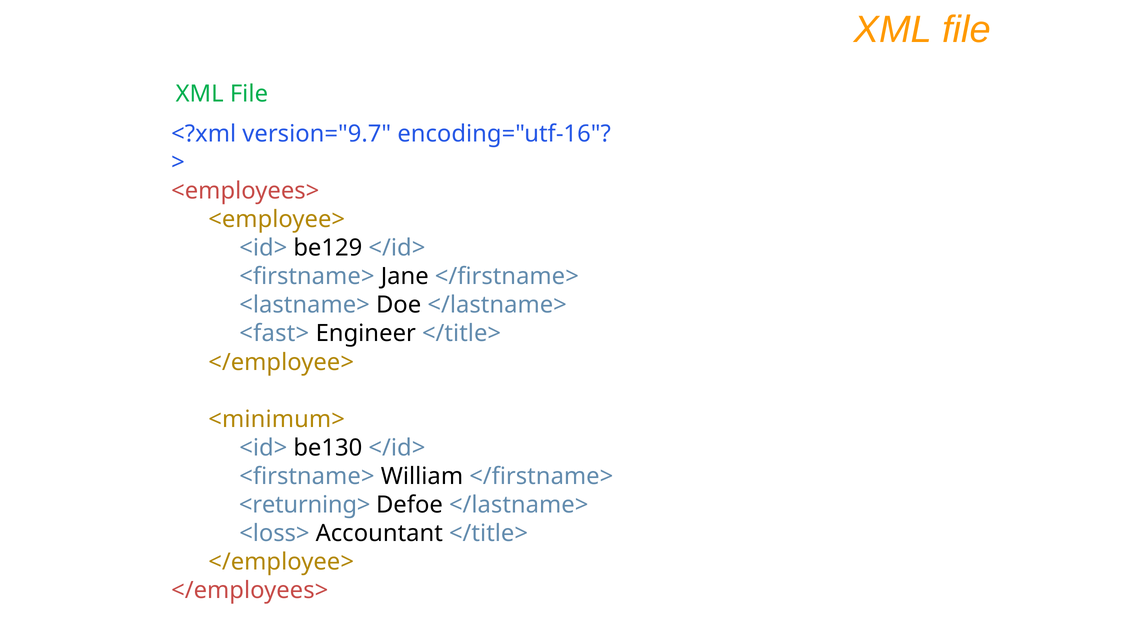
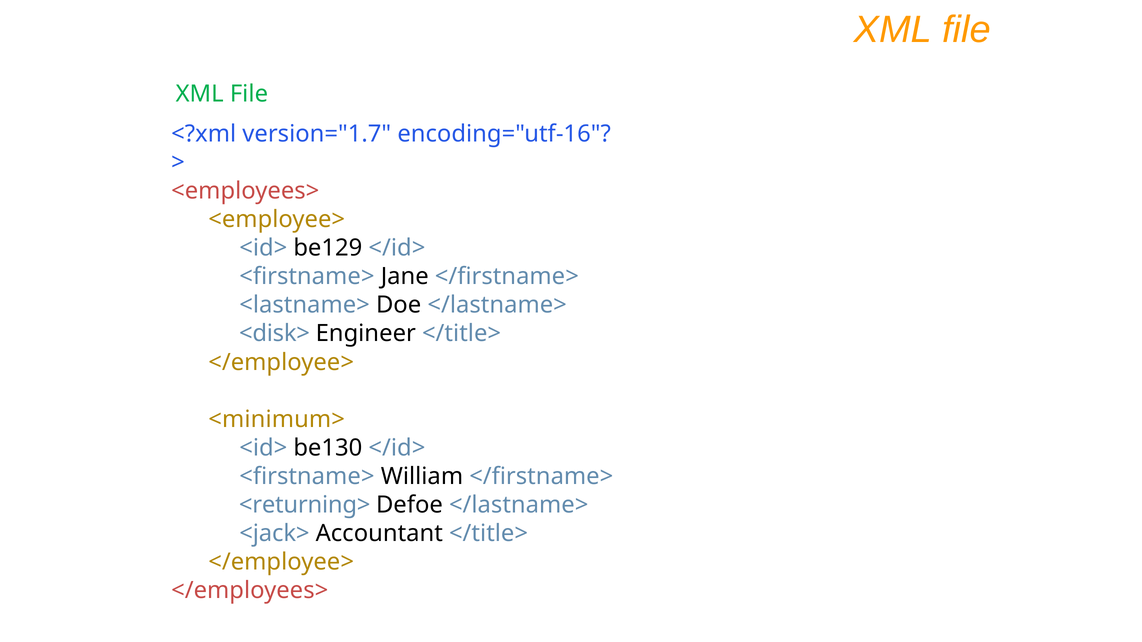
version="9.7: version="9.7 -> version="1.7
<fast>: <fast> -> <disk>
<loss>: <loss> -> <jack>
